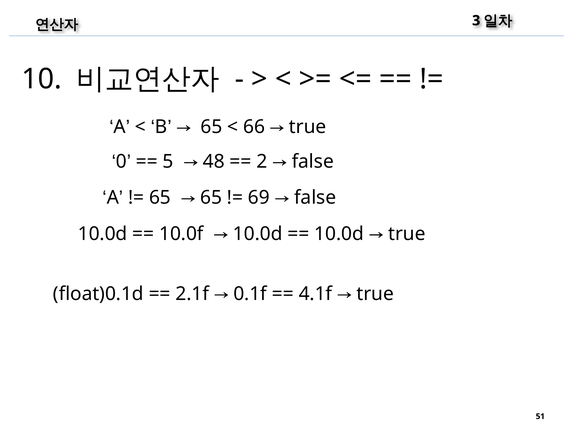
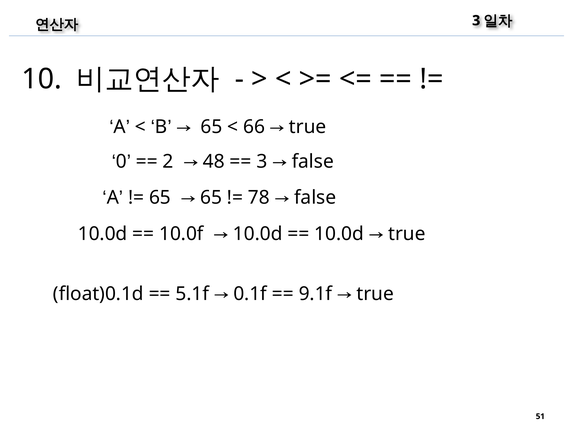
5: 5 -> 2
2 at (262, 161): 2 -> 3
69: 69 -> 78
2.1f: 2.1f -> 5.1f
4.1f: 4.1f -> 9.1f
